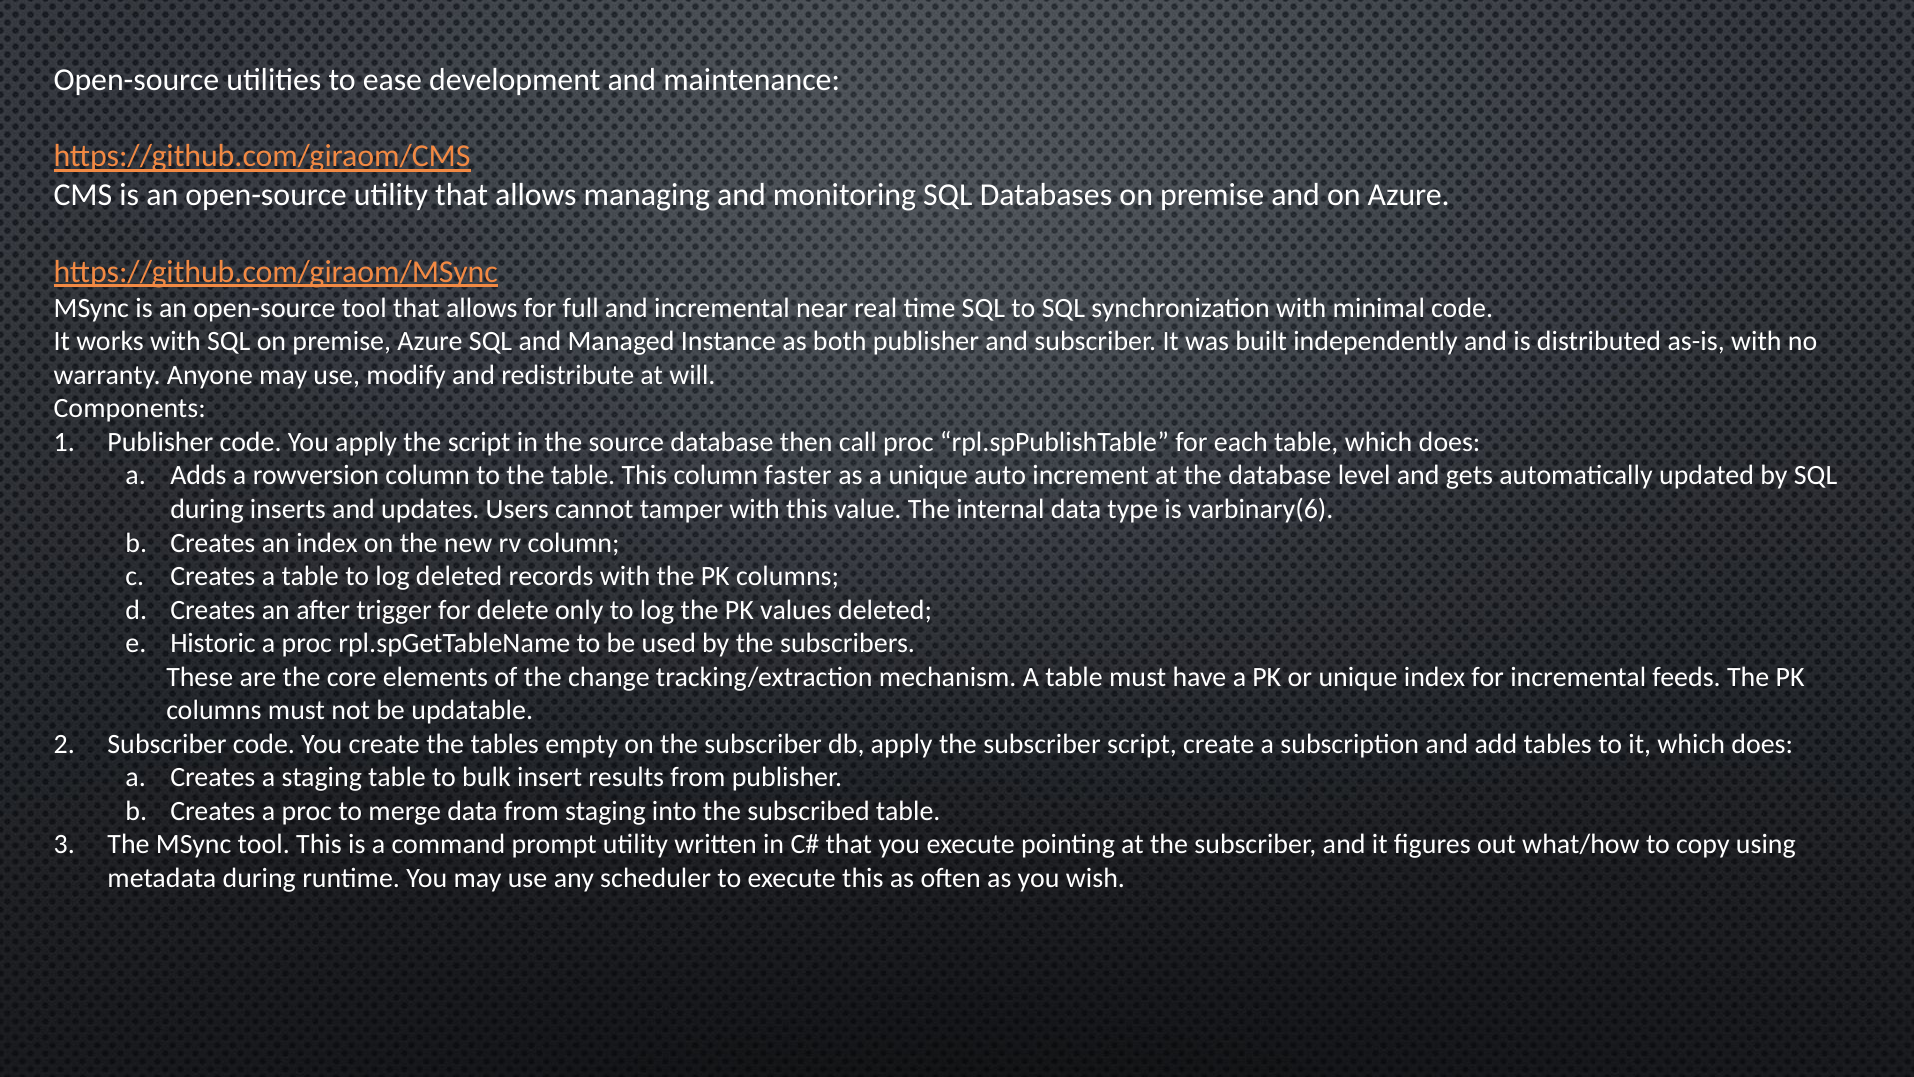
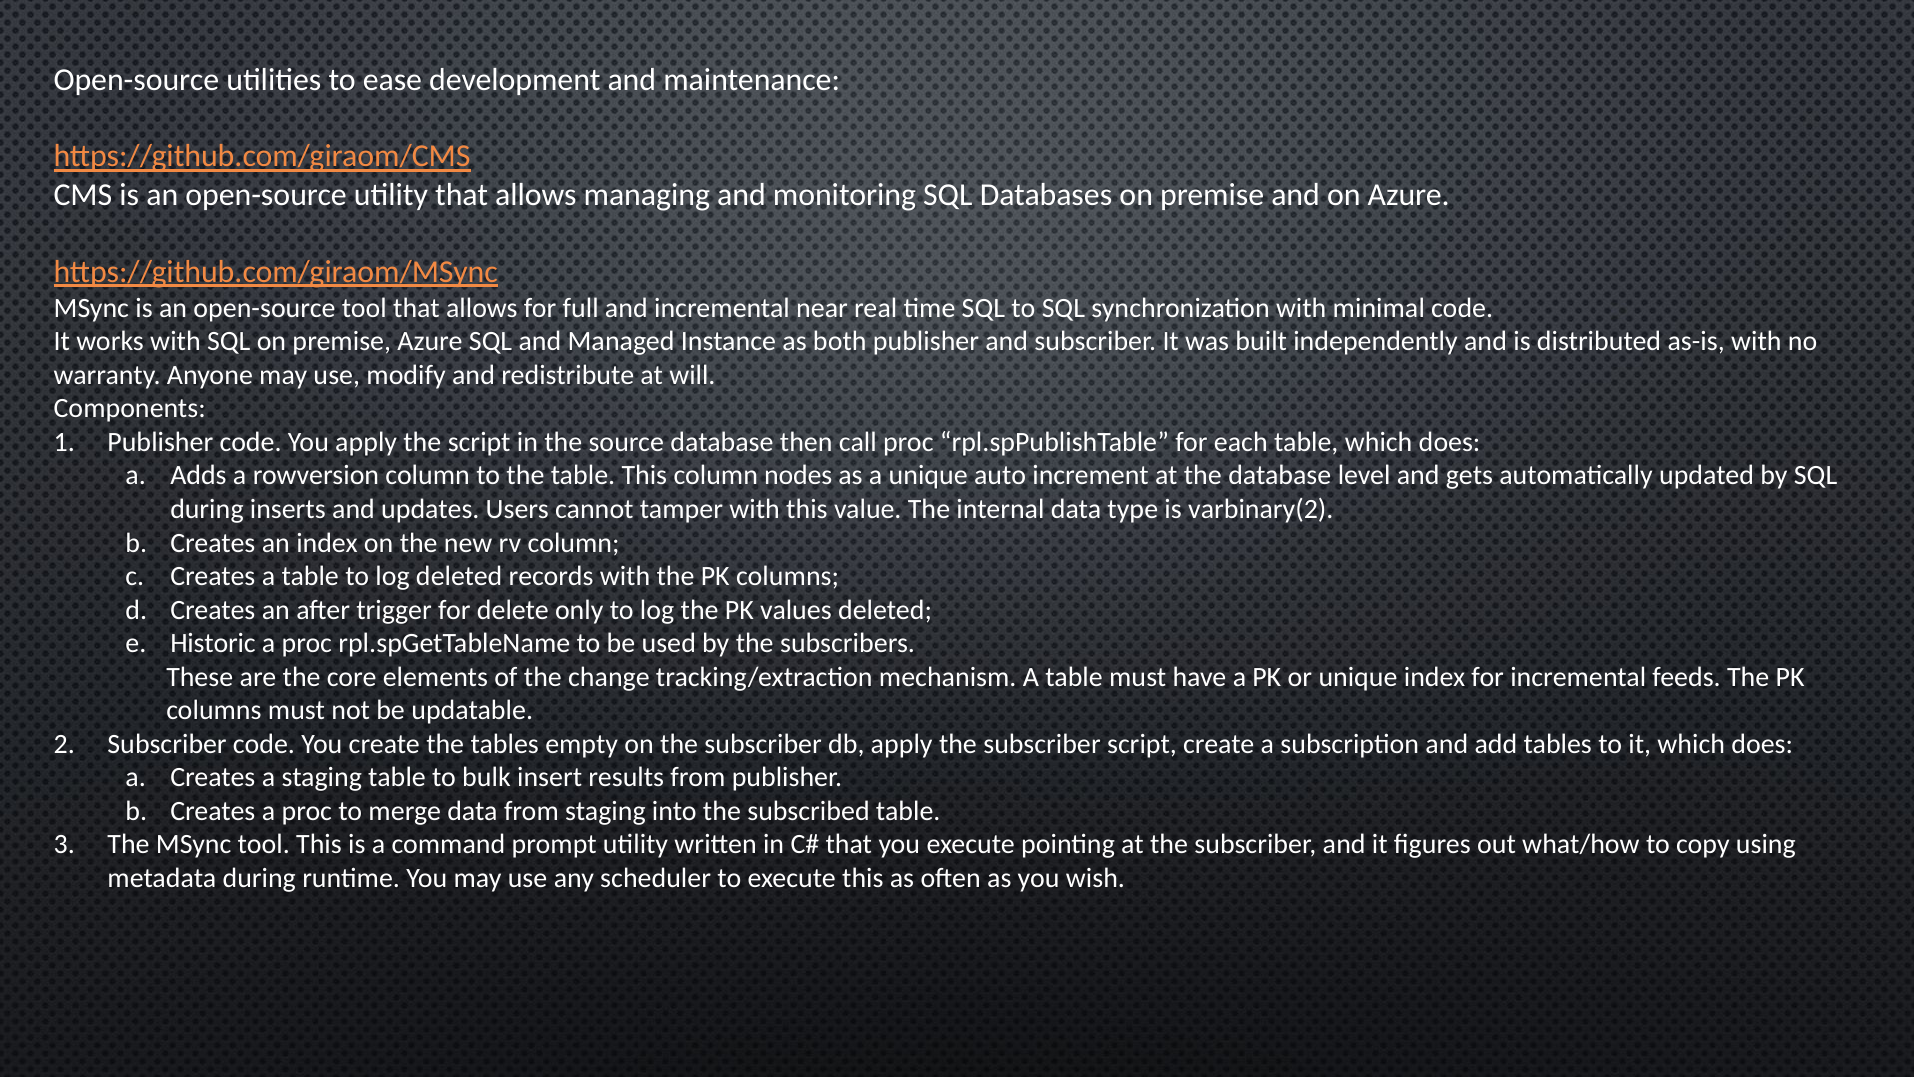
faster: faster -> nodes
varbinary(6: varbinary(6 -> varbinary(2
